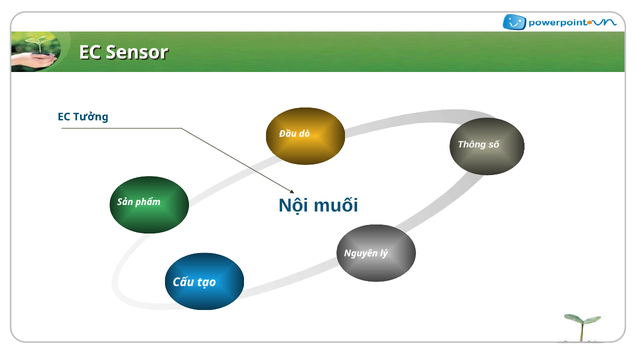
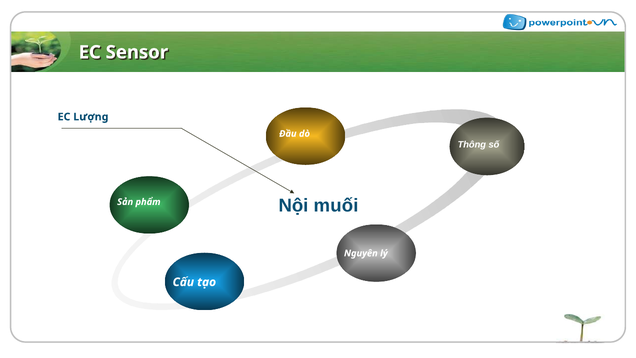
Tưởng: Tưởng -> Lượng
